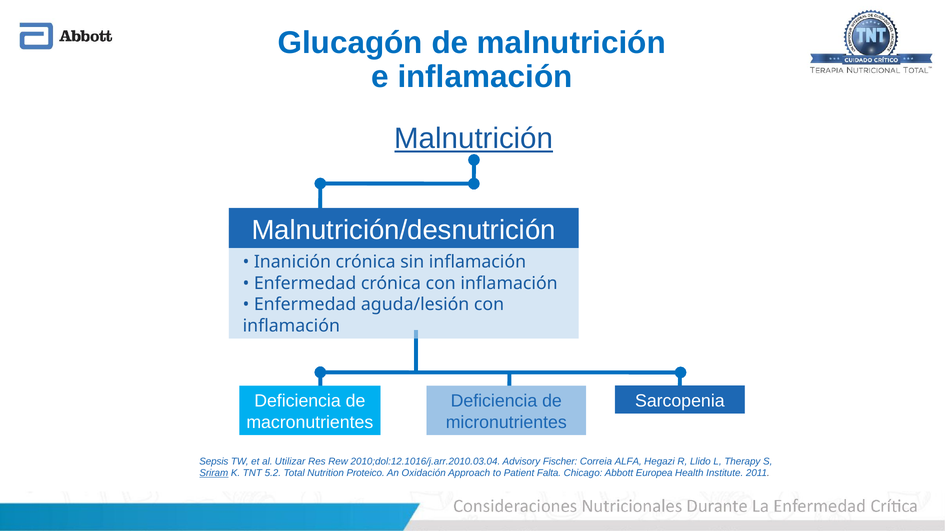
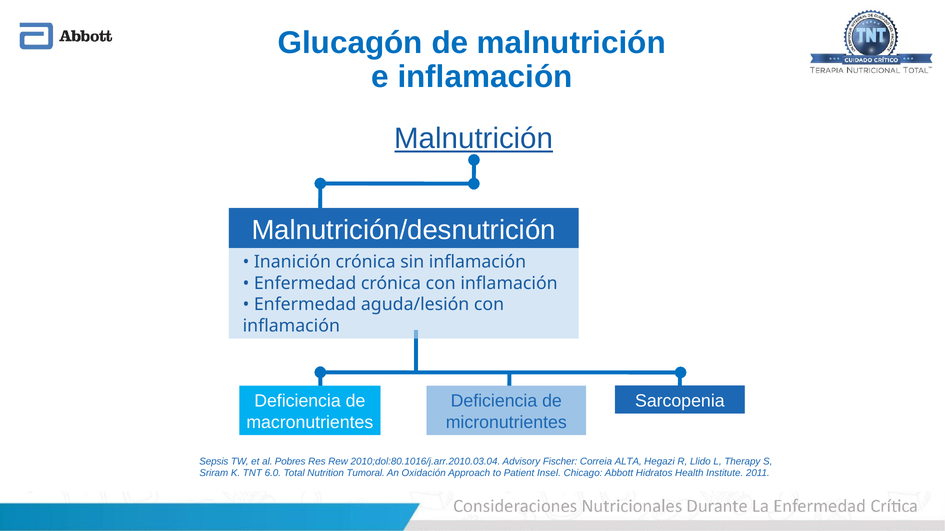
Utilizar: Utilizar -> Pobres
2010;dol:12.1016/j.arr.2010.03.04: 2010;dol:12.1016/j.arr.2010.03.04 -> 2010;dol:80.1016/j.arr.2010.03.04
ALFA: ALFA -> ALTA
Sriram underline: present -> none
5.2: 5.2 -> 6.0
Proteico: Proteico -> Tumoral
Falta: Falta -> Insel
Europea: Europea -> Hidratos
